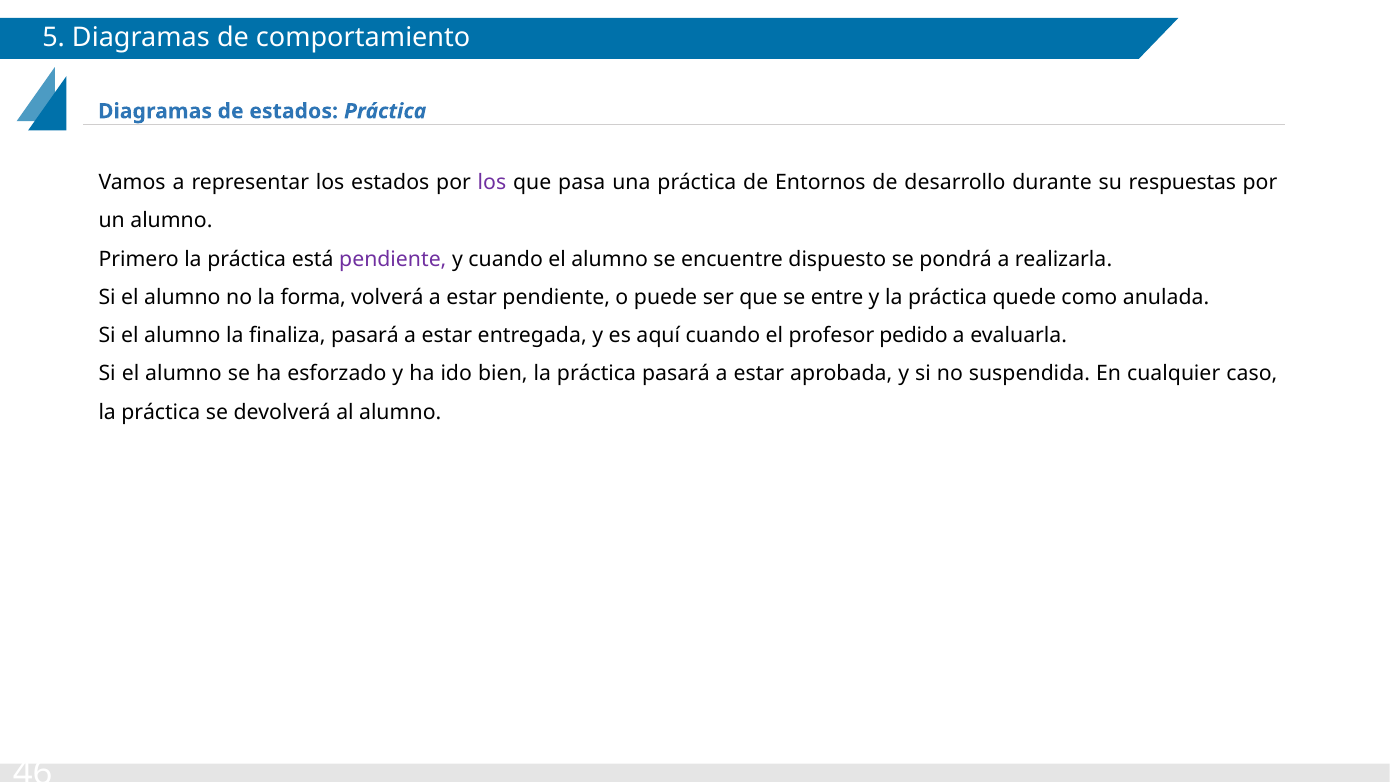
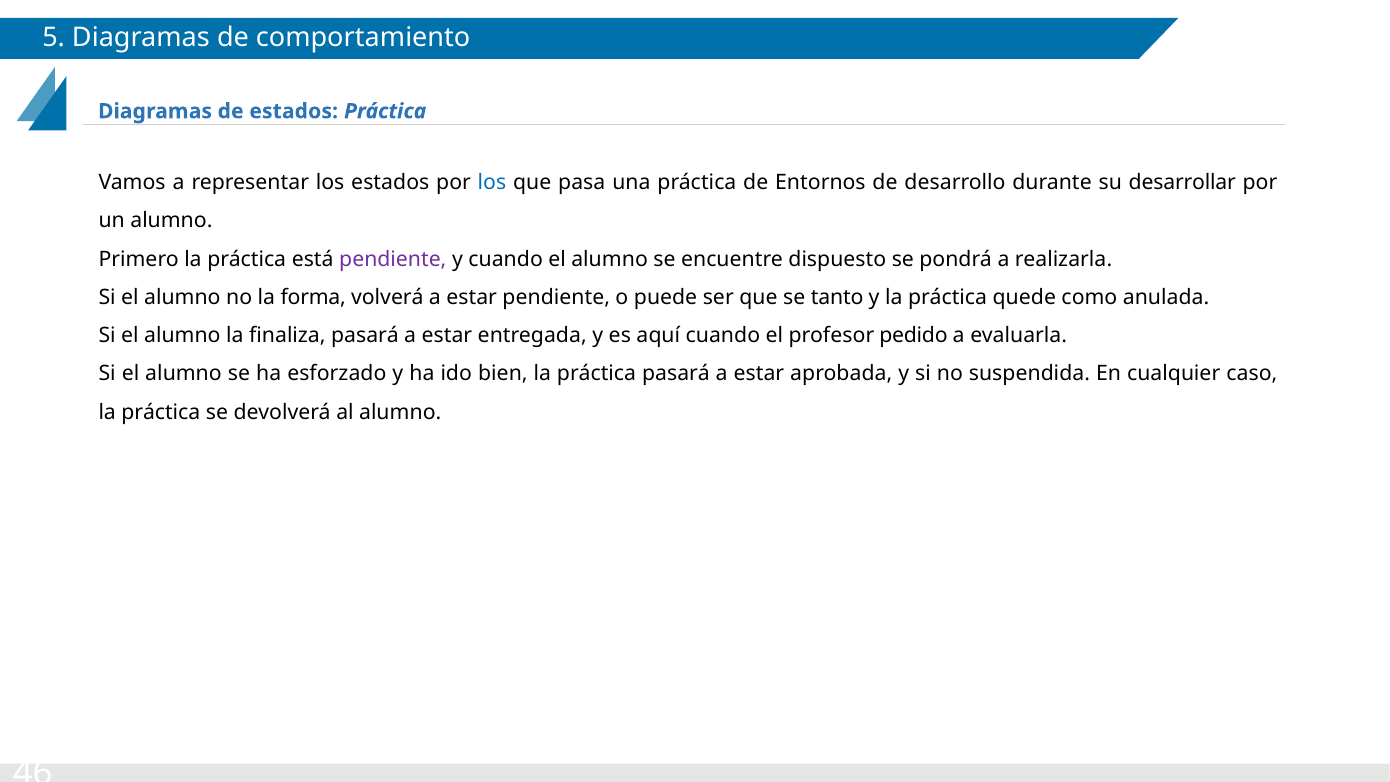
los at (492, 183) colour: purple -> blue
respuestas: respuestas -> desarrollar
entre: entre -> tanto
